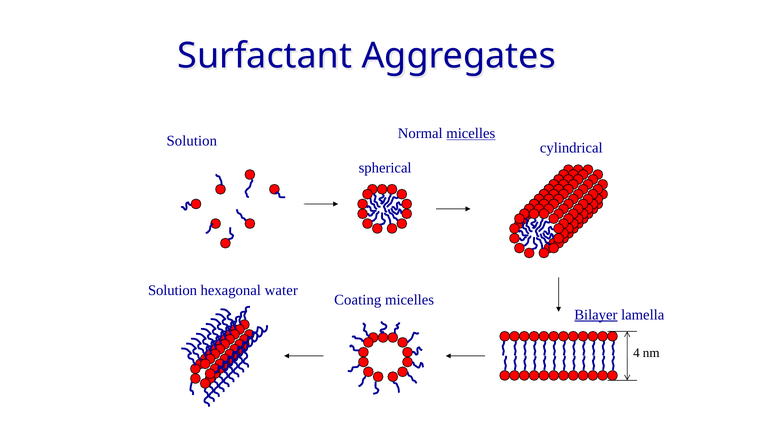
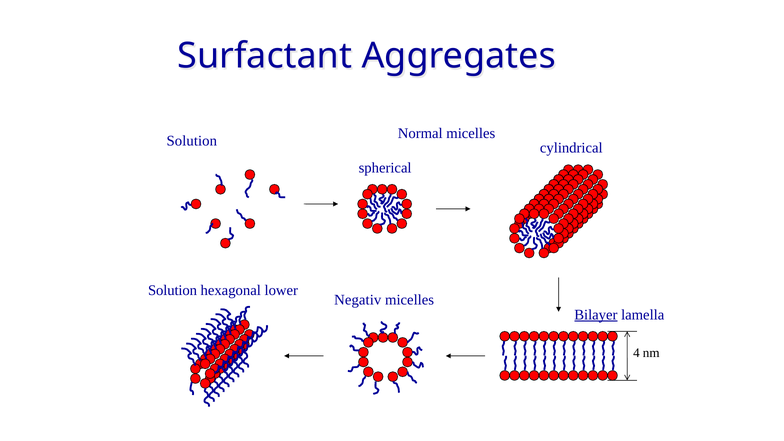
micelles at (471, 133) underline: present -> none
water: water -> lower
Coating: Coating -> Negativ
